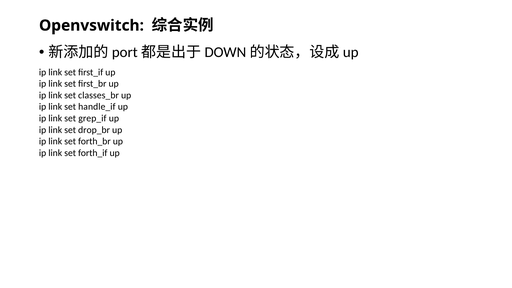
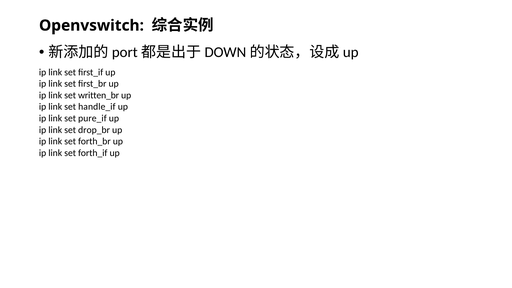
classes_br: classes_br -> written_br
grep_if: grep_if -> pure_if
